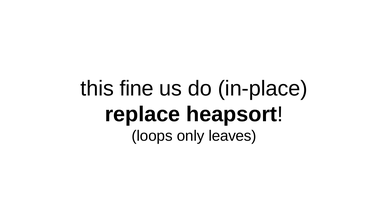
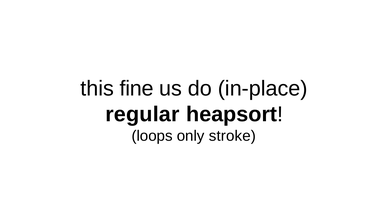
replace: replace -> regular
leaves: leaves -> stroke
